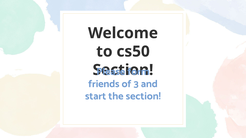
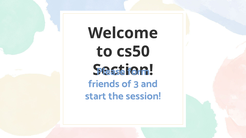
the section: section -> session
